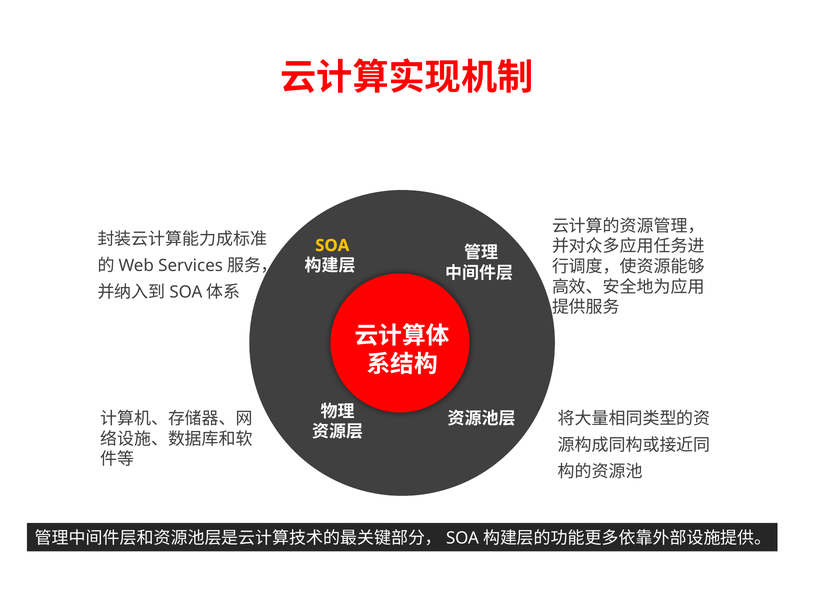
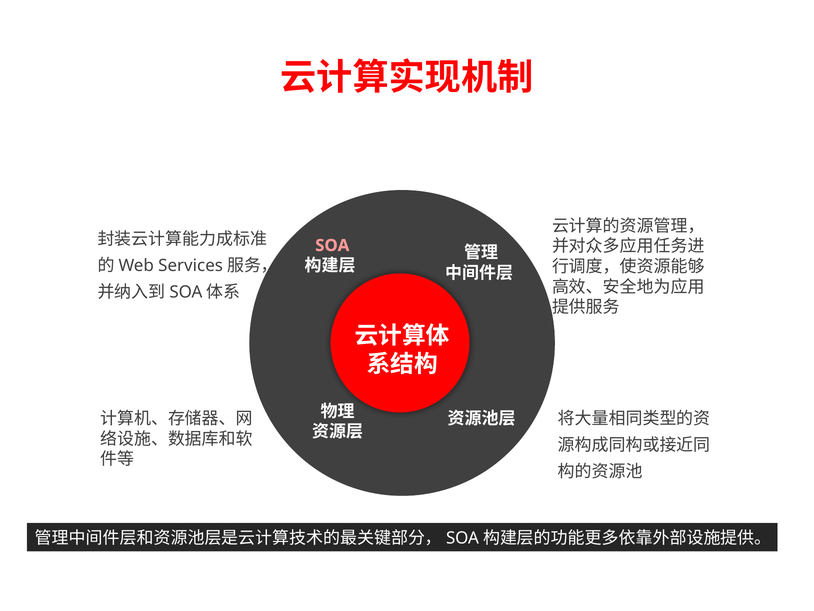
SOA colour: yellow -> pink
